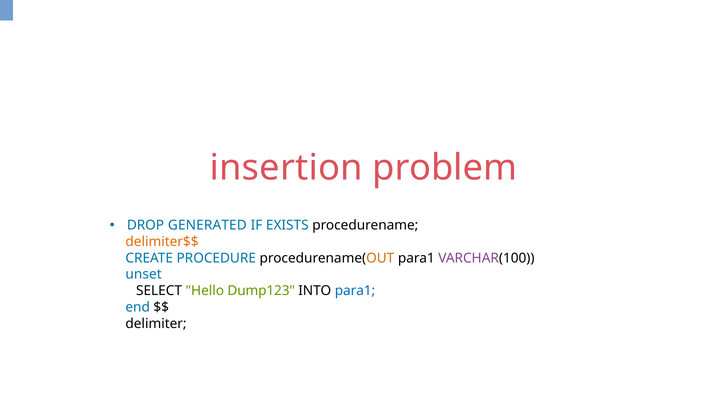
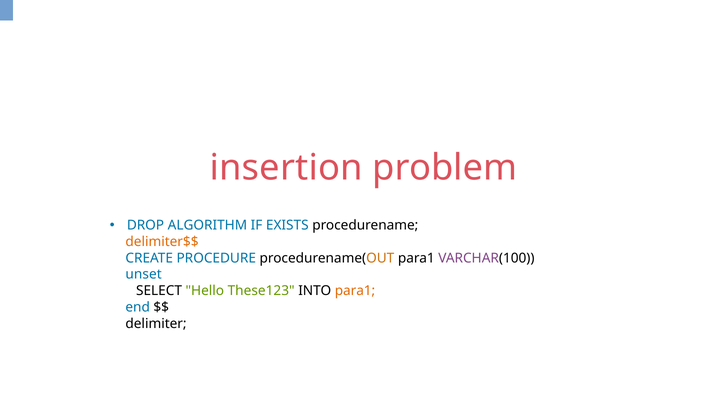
GENERATED: GENERATED -> ALGORITHM
Dump123: Dump123 -> These123
para1 at (355, 291) colour: blue -> orange
